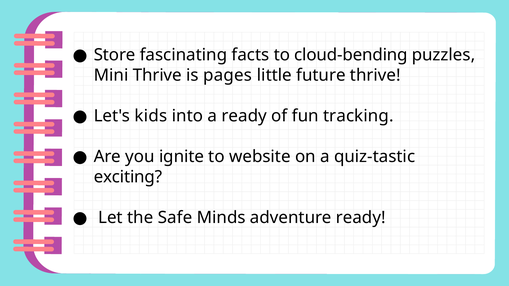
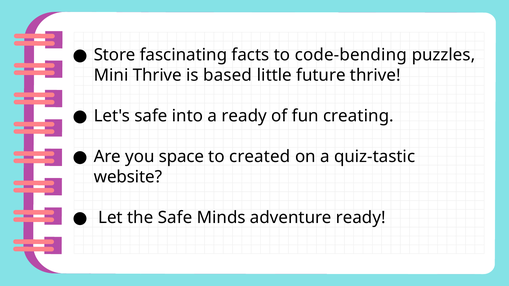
cloud-bending: cloud-bending -> code-bending
pages: pages -> based
Let's kids: kids -> safe
tracking: tracking -> creating
ignite: ignite -> space
website: website -> created
exciting: exciting -> website
